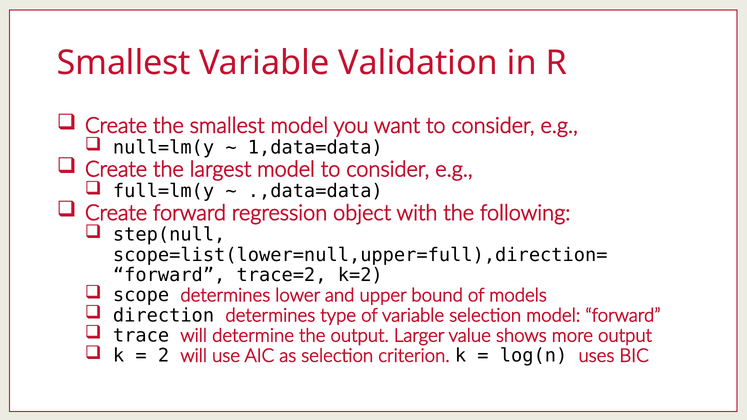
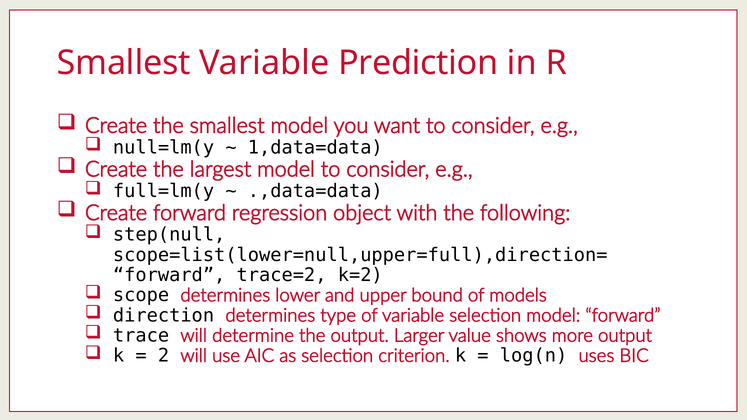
Validation: Validation -> Prediction
